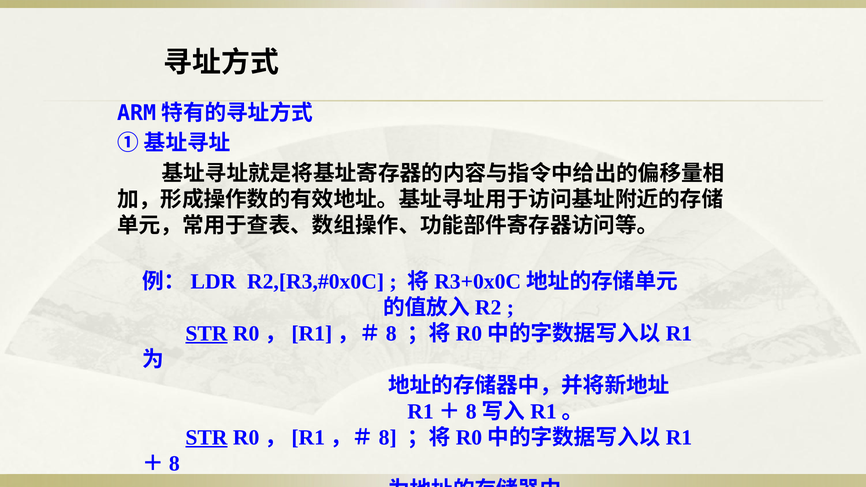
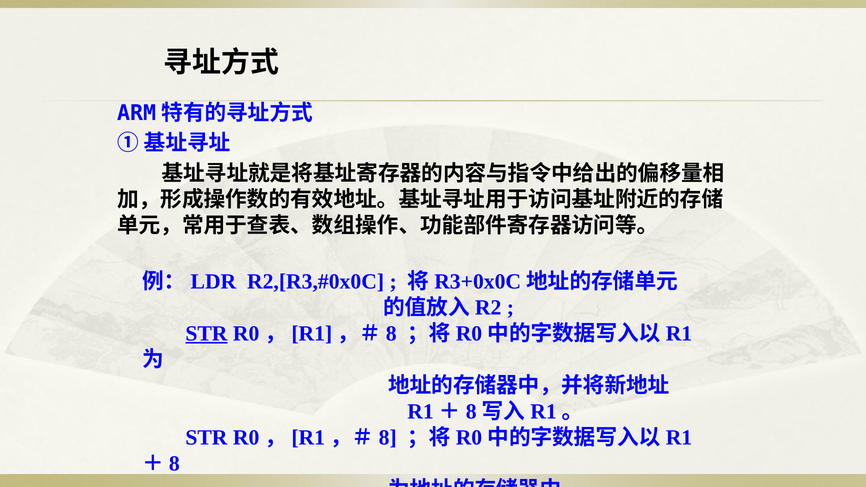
STR at (206, 438) underline: present -> none
